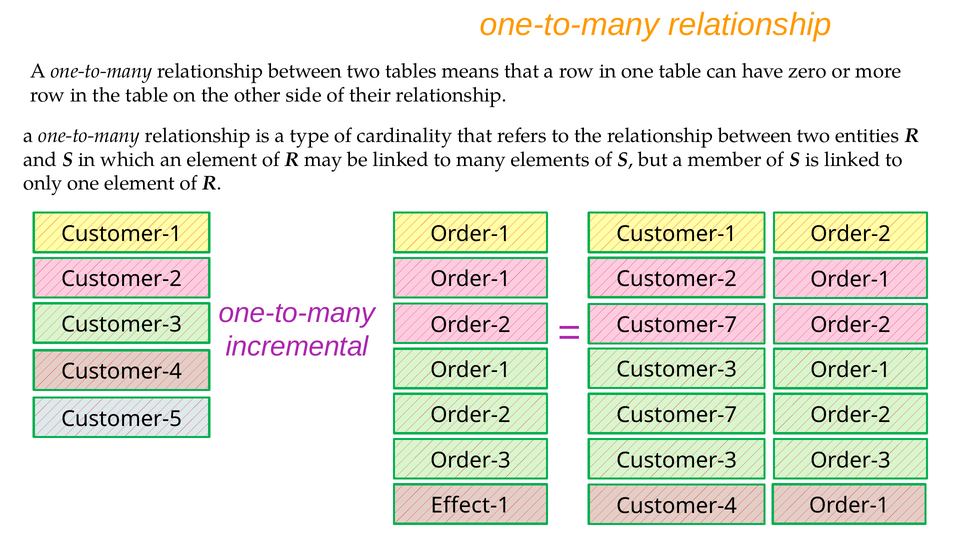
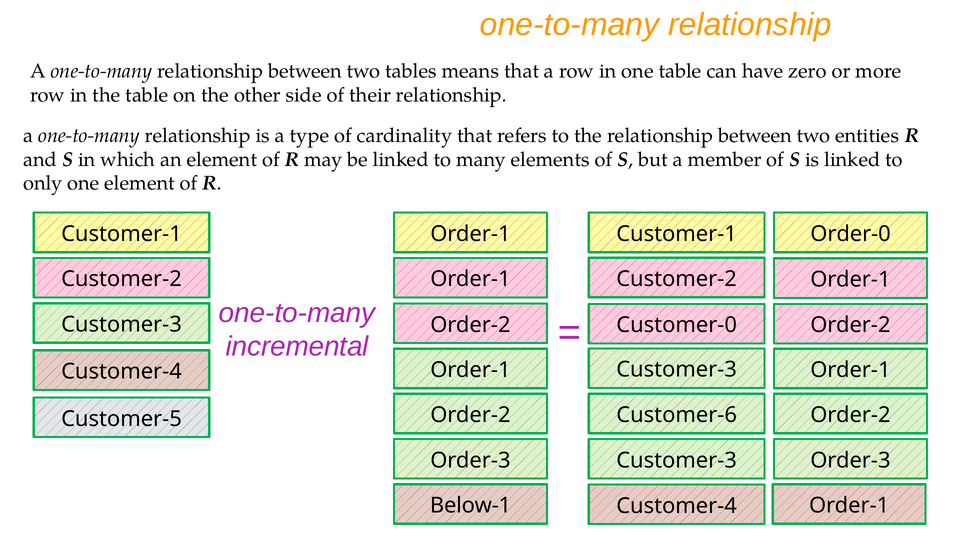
Customer-1 Order-2: Order-2 -> Order-0
Customer-7 at (677, 325): Customer-7 -> Customer-0
Customer-7 at (677, 415): Customer-7 -> Customer-6
Effect-1: Effect-1 -> Below-1
